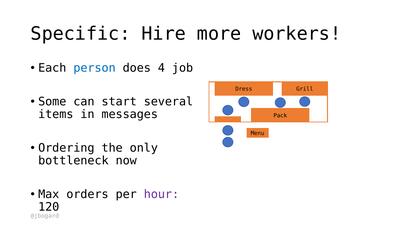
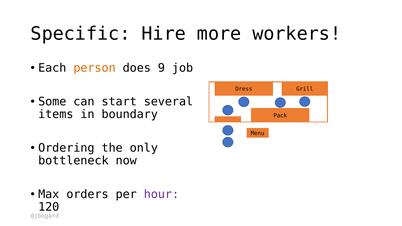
person colour: blue -> orange
4: 4 -> 9
messages: messages -> boundary
